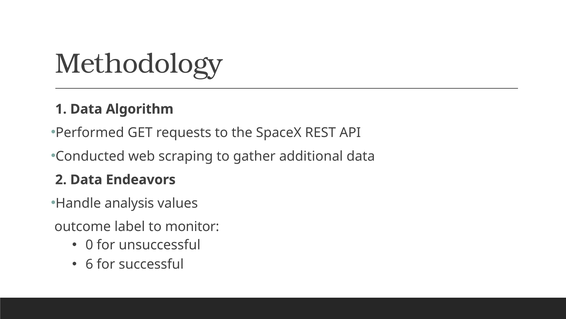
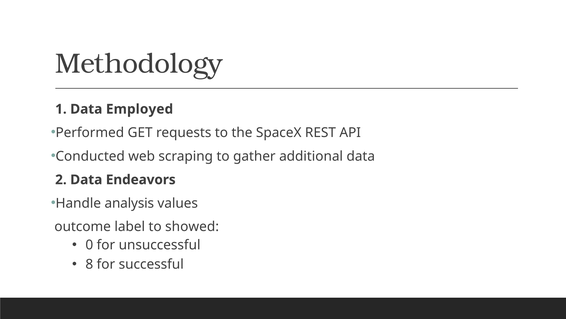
Algorithm: Algorithm -> Employed
monitor: monitor -> showed
6: 6 -> 8
